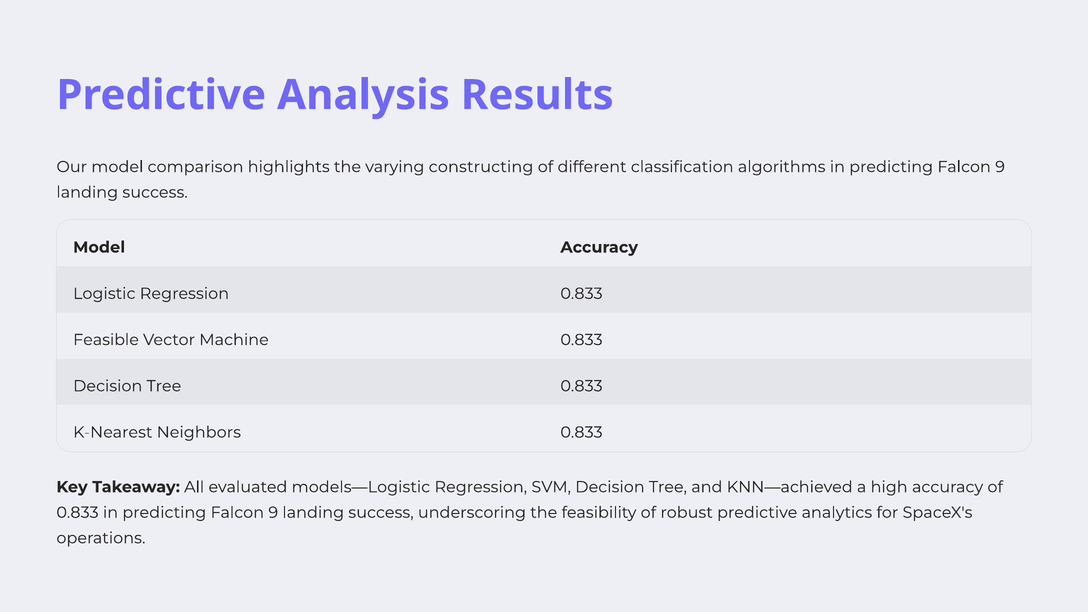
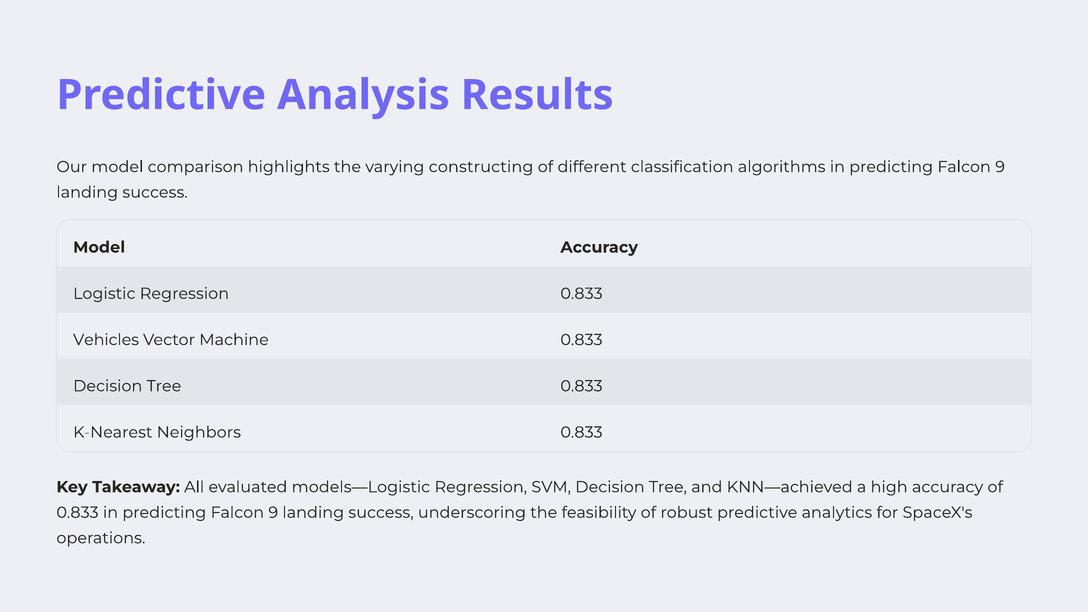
Feasible: Feasible -> Vehicles
